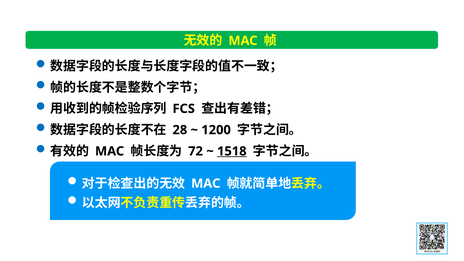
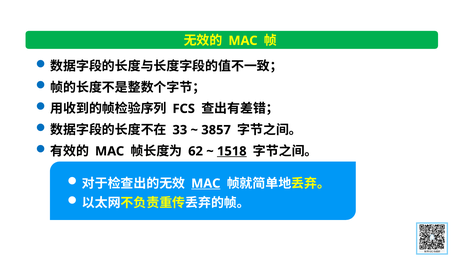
28: 28 -> 33
1200: 1200 -> 3857
72: 72 -> 62
MAC at (206, 183) underline: none -> present
